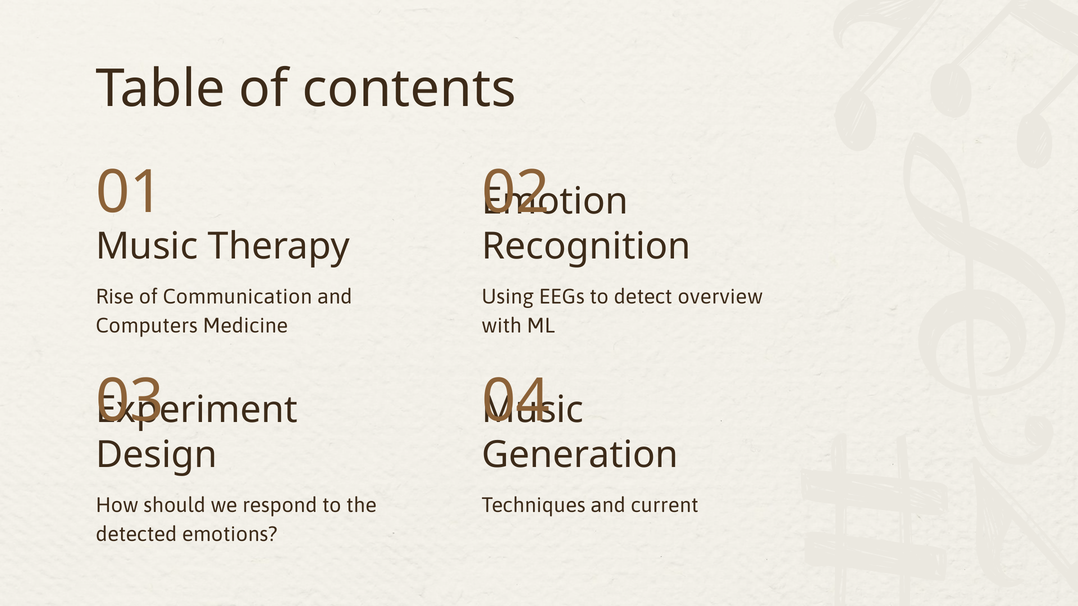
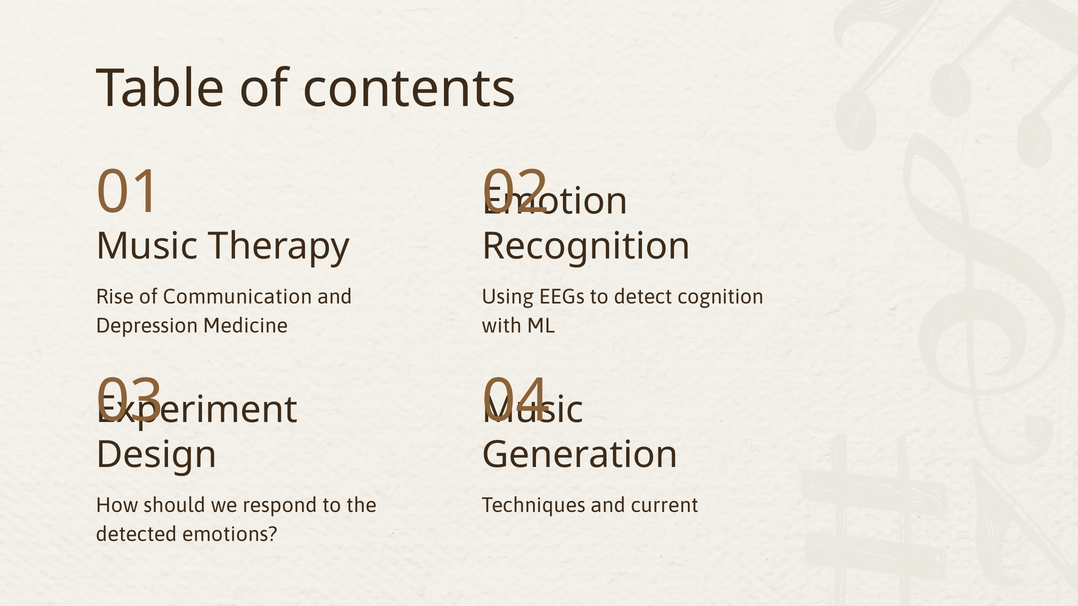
overview: overview -> cognition
Computers: Computers -> Depression
